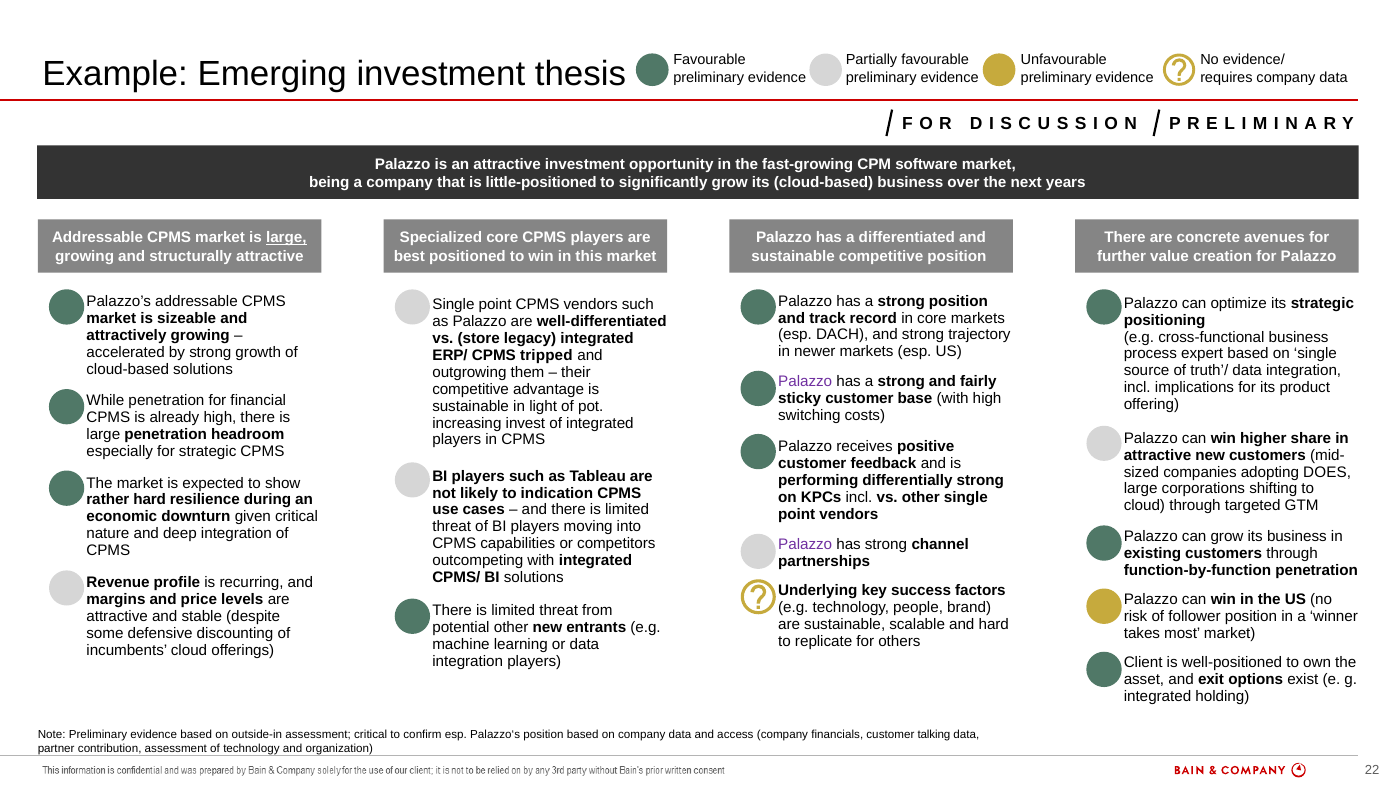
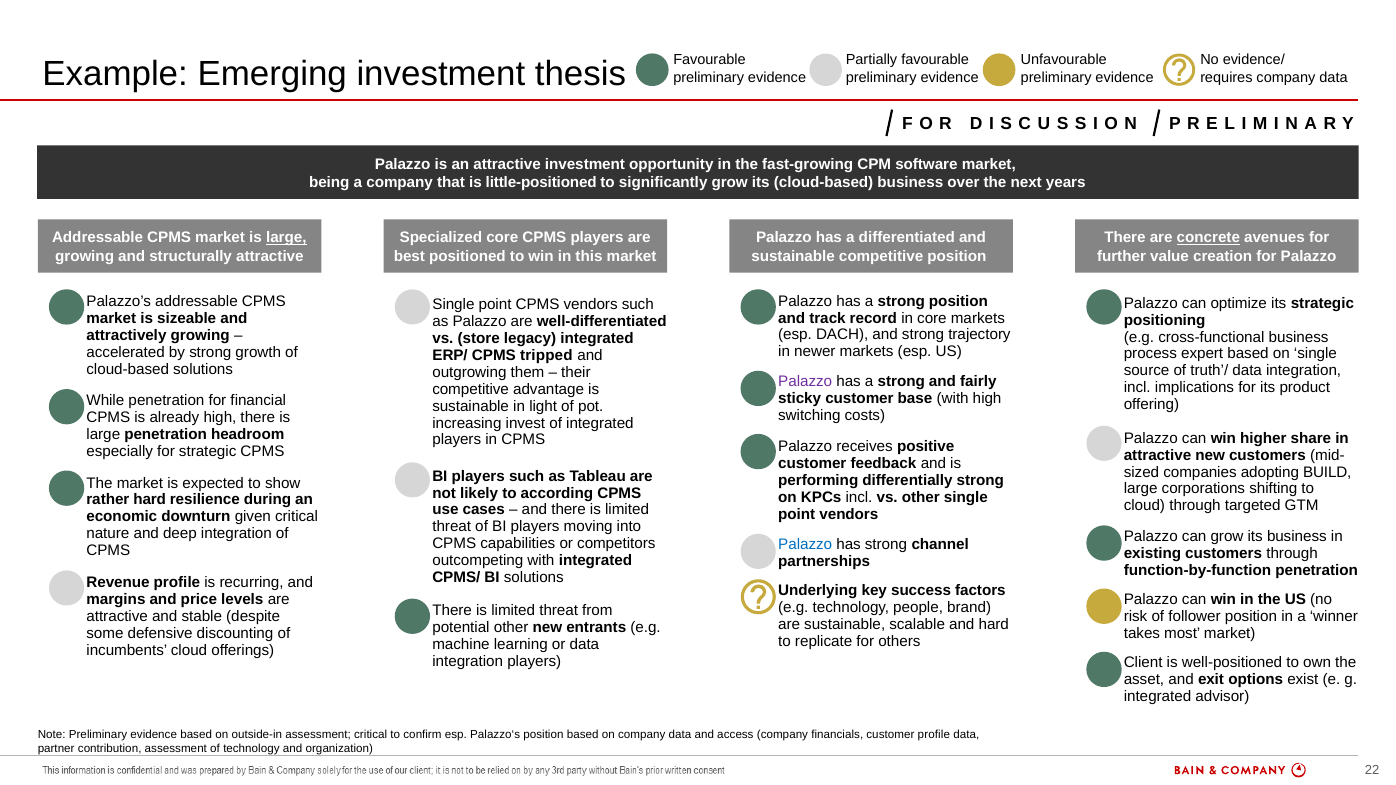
concrete underline: none -> present
DOES: DOES -> BUILD
indication: indication -> according
Palazzo at (805, 545) colour: purple -> blue
holding: holding -> advisor
customer talking: talking -> profile
